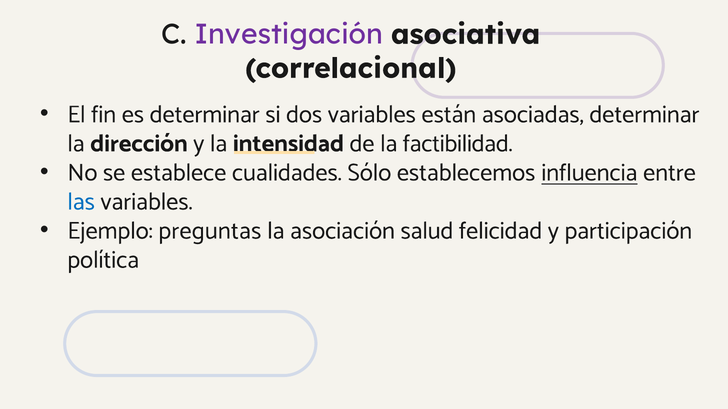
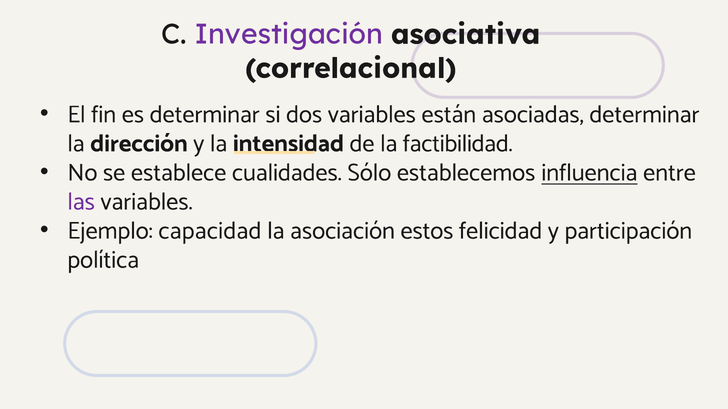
las colour: blue -> purple
preguntas: preguntas -> capacidad
salud: salud -> estos
